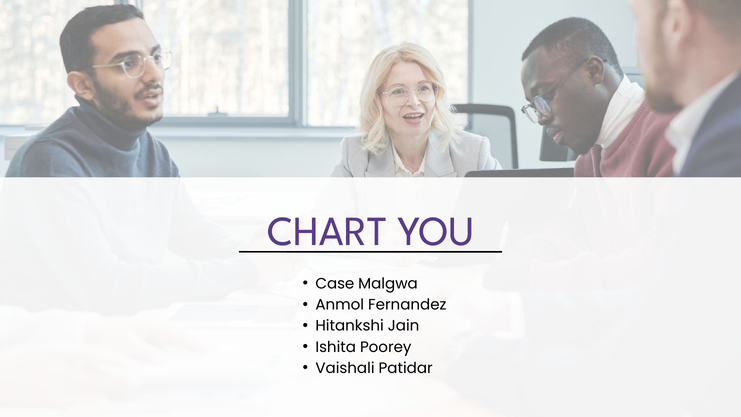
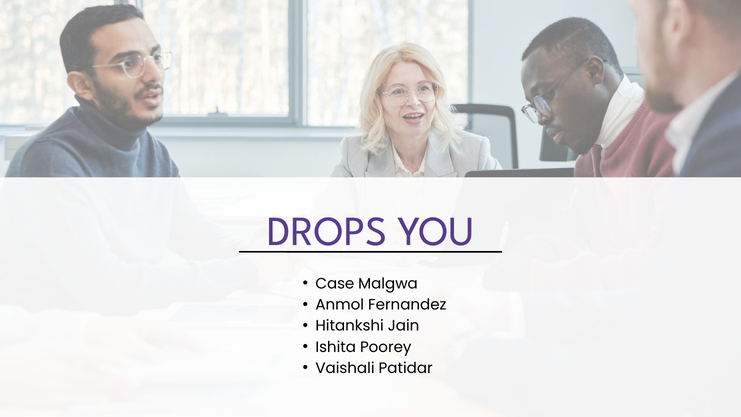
CHART: CHART -> DROPS
